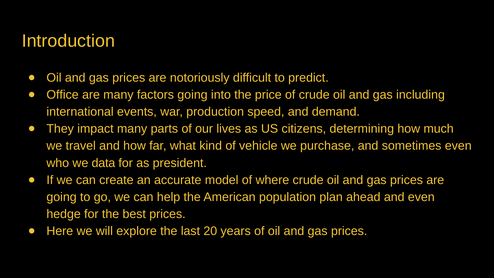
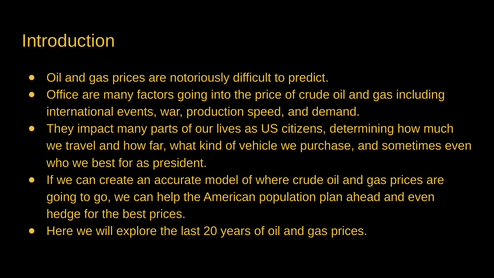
we data: data -> best
